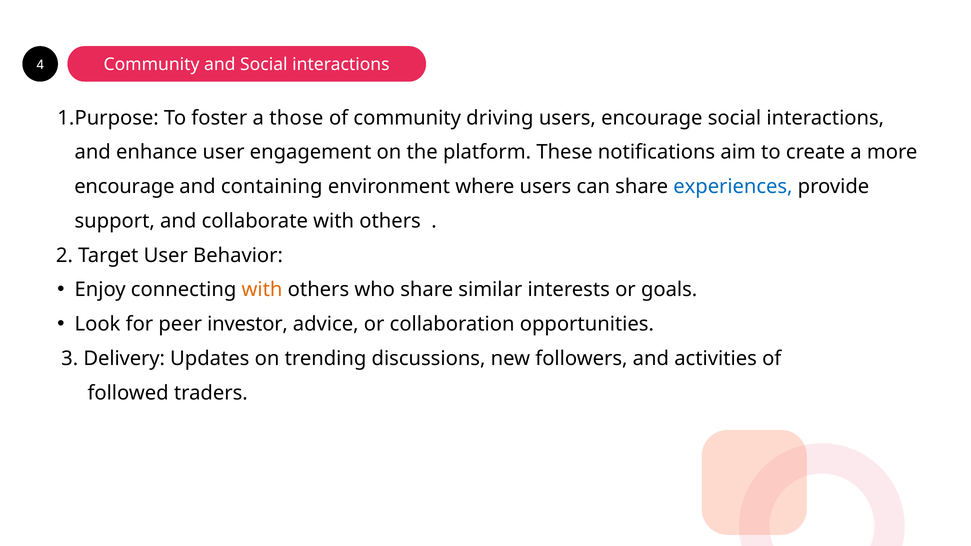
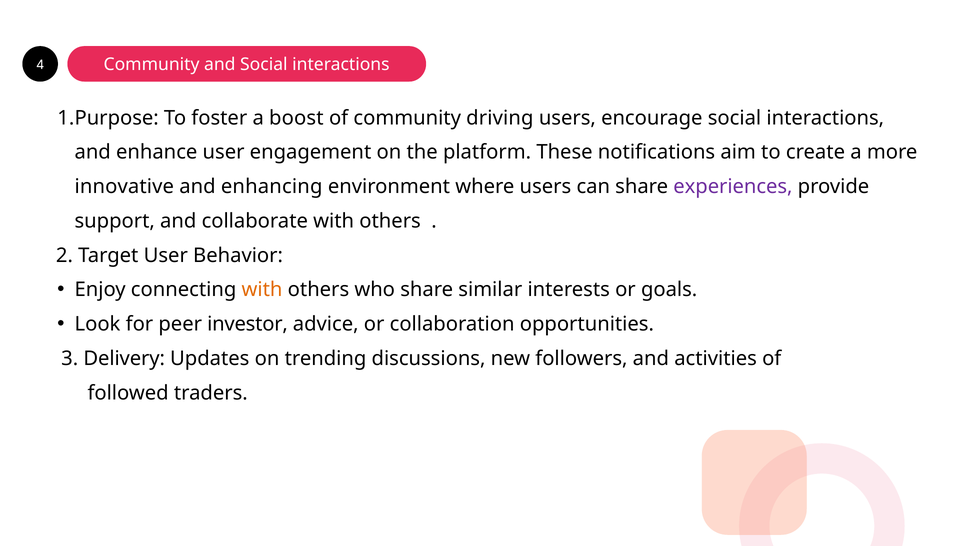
those: those -> boost
encourage at (124, 187): encourage -> innovative
containing: containing -> enhancing
experiences colour: blue -> purple
